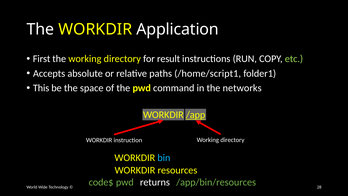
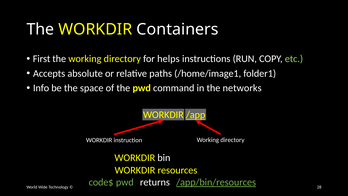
Application: Application -> Containers
result: result -> helps
/home/script1: /home/script1 -> /home/image1
This: This -> Info
bin colour: light blue -> white
/app/bin/resources underline: none -> present
